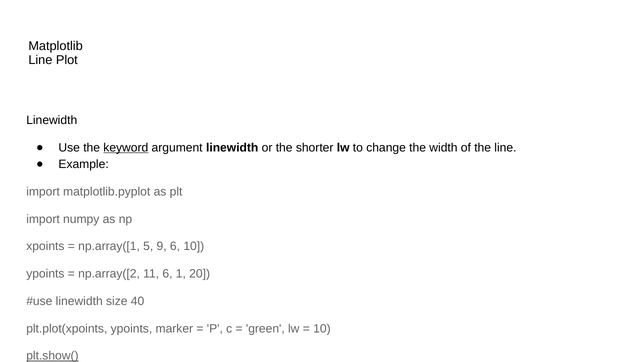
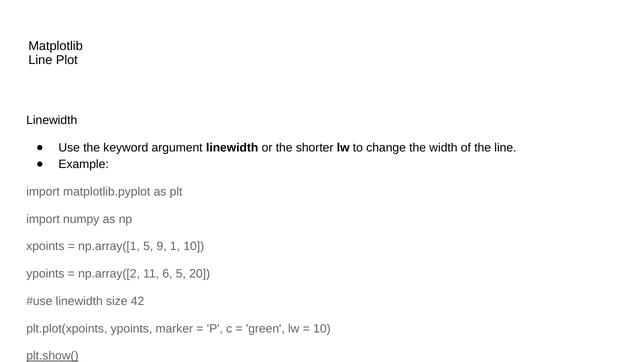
keyword underline: present -> none
9 6: 6 -> 1
6 1: 1 -> 5
40: 40 -> 42
